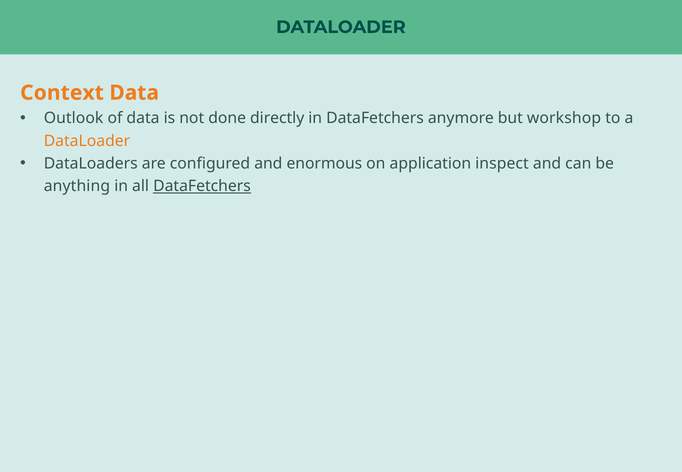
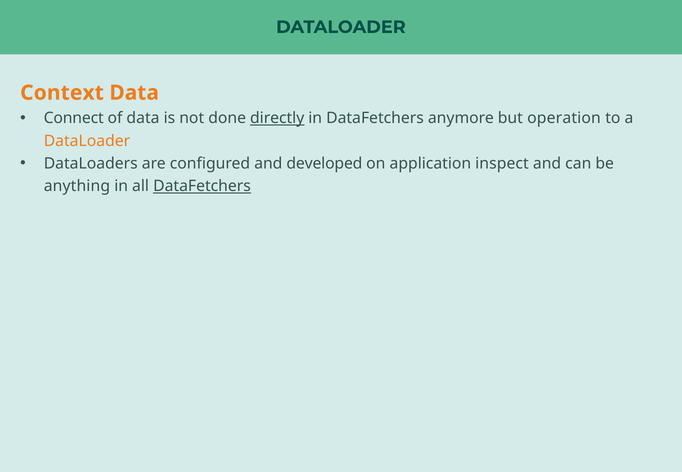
Outlook: Outlook -> Connect
directly underline: none -> present
workshop: workshop -> operation
enormous: enormous -> developed
